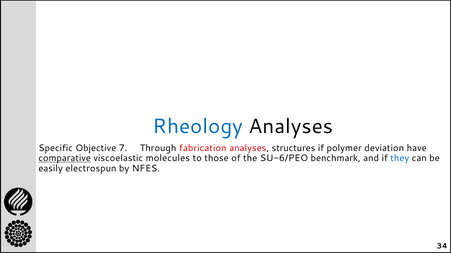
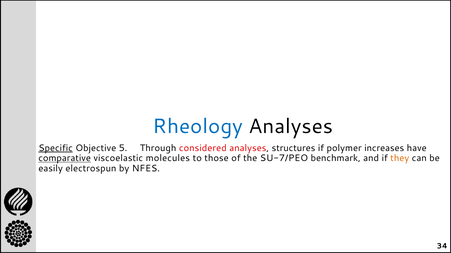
Specific underline: none -> present
7: 7 -> 5
fabrication: fabrication -> considered
deviation: deviation -> increases
SU-6/PEO: SU-6/PEO -> SU-7/PEO
they colour: blue -> orange
